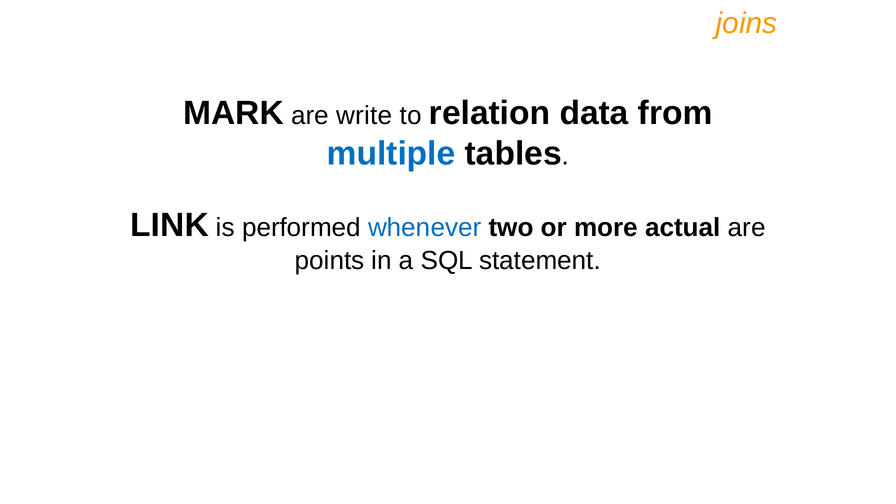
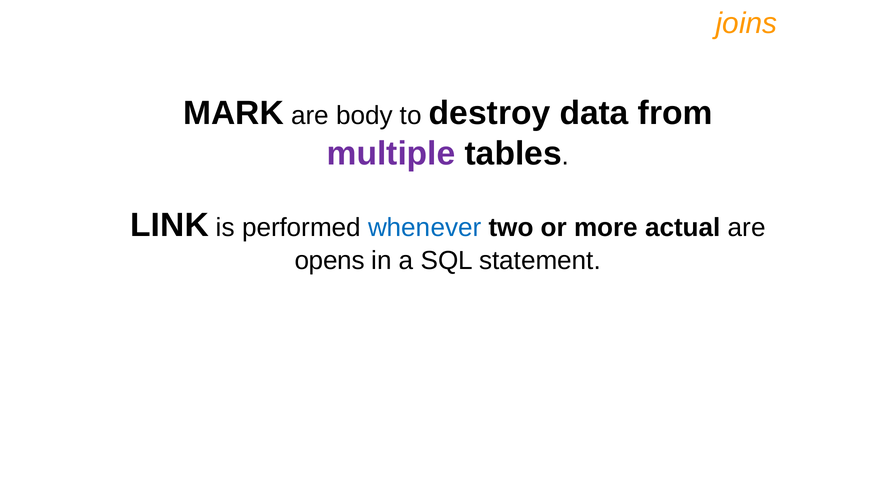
write: write -> body
relation: relation -> destroy
multiple colour: blue -> purple
points: points -> opens
